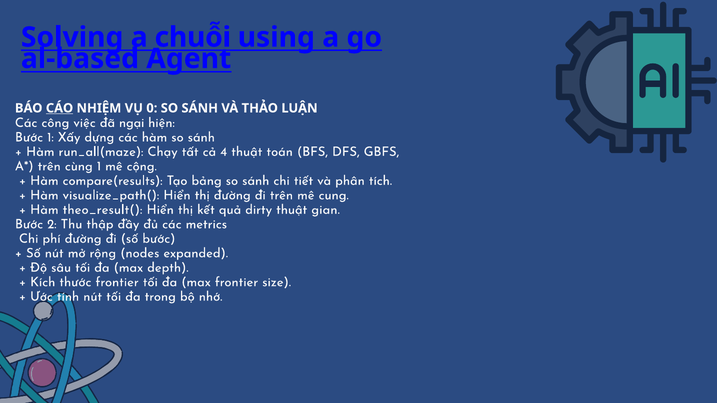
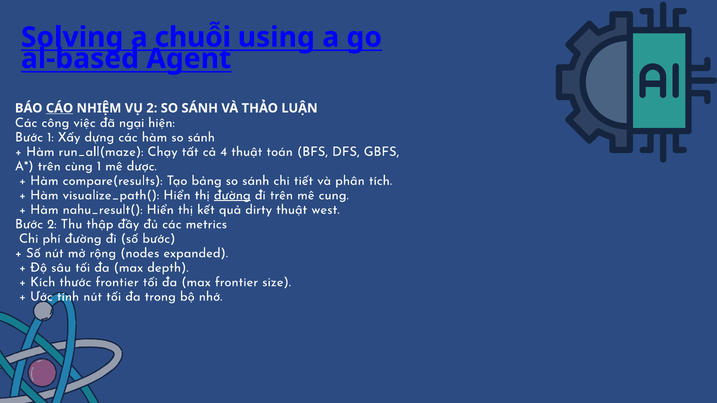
VỤ 0: 0 -> 2
cộng: cộng -> dược
đường at (232, 195) underline: none -> present
theo_result(: theo_result( -> nahu_result(
gian: gian -> west
